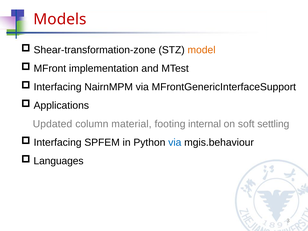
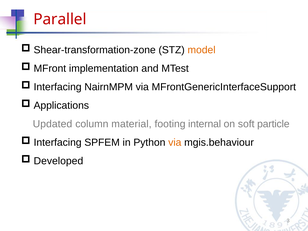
Models: Models -> Parallel
settling: settling -> particle
via at (175, 142) colour: blue -> orange
Languages: Languages -> Developed
